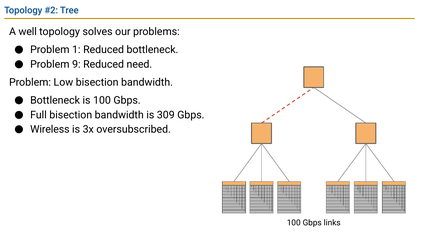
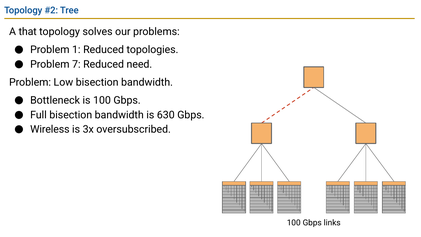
well: well -> that
Reduced bottleneck: bottleneck -> topologies
9: 9 -> 7
309: 309 -> 630
